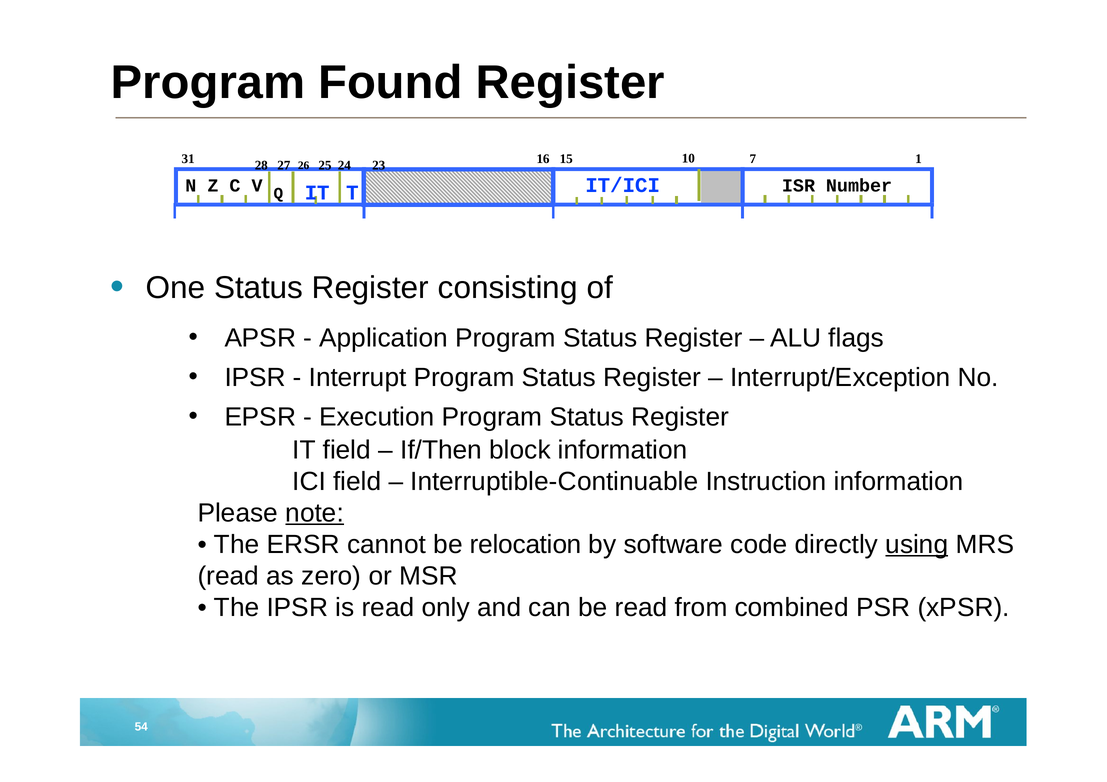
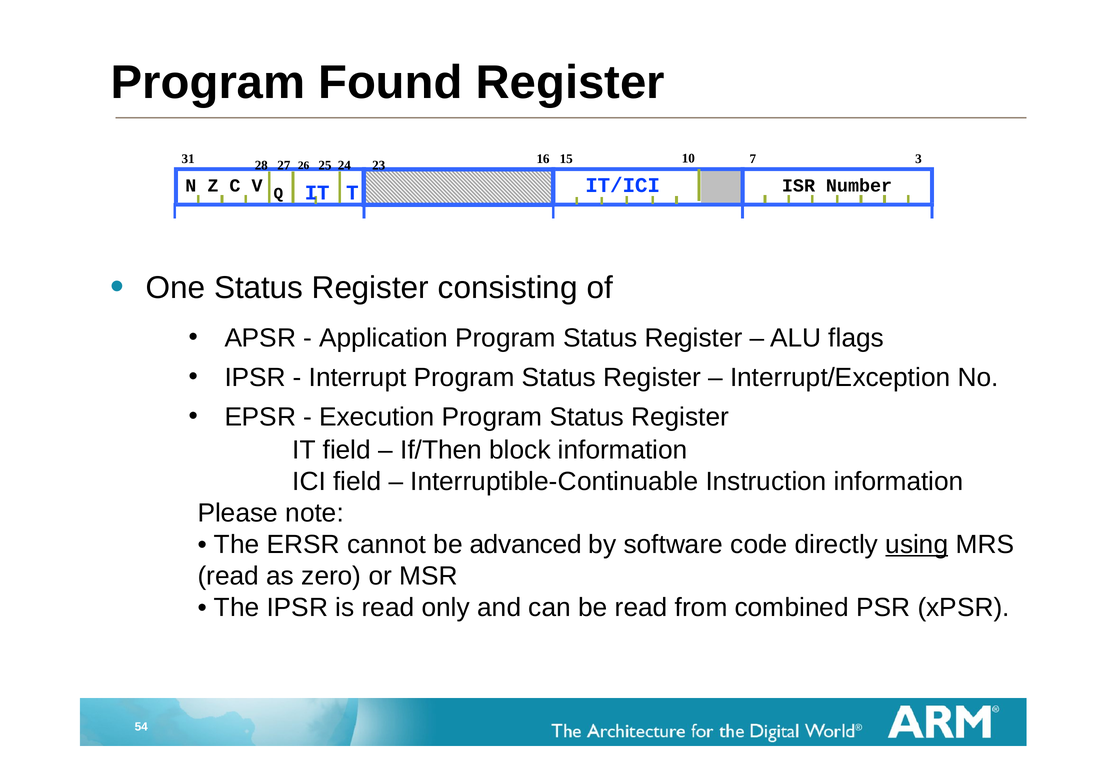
1: 1 -> 3
note underline: present -> none
relocation: relocation -> advanced
